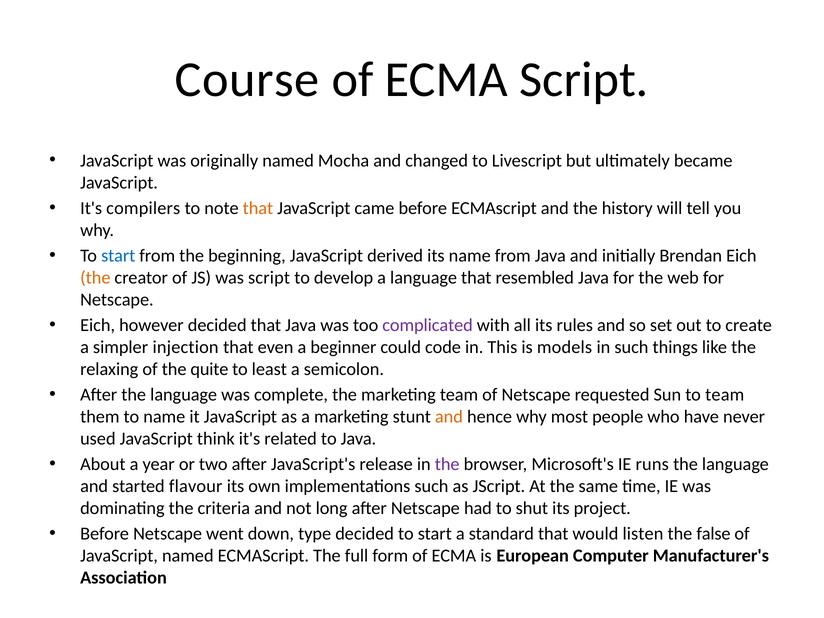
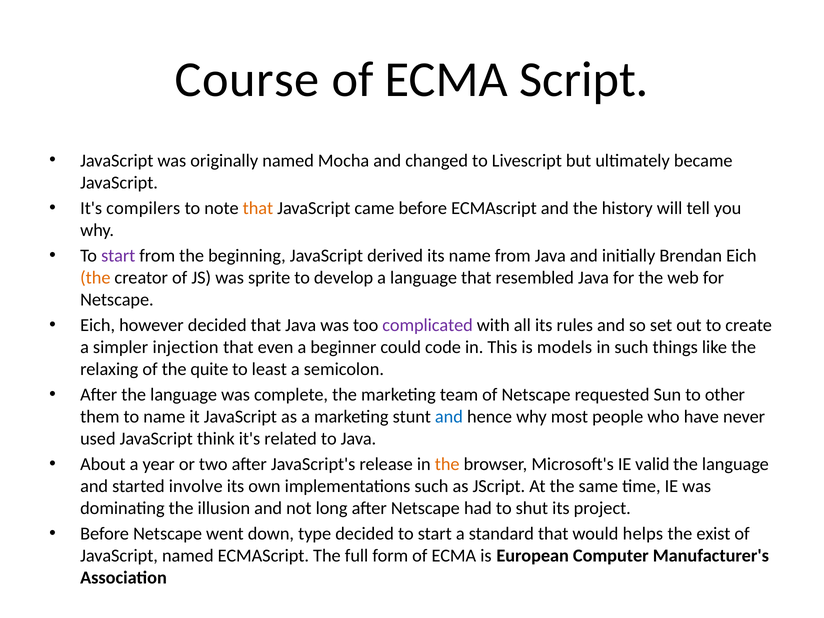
start at (118, 256) colour: blue -> purple
was script: script -> sprite
to team: team -> other
and at (449, 417) colour: orange -> blue
the at (447, 464) colour: purple -> orange
runs: runs -> valid
flavour: flavour -> involve
criteria: criteria -> illusion
listen: listen -> helps
false: false -> exist
